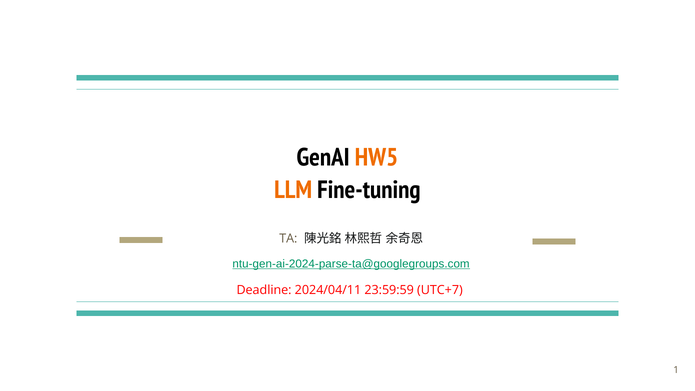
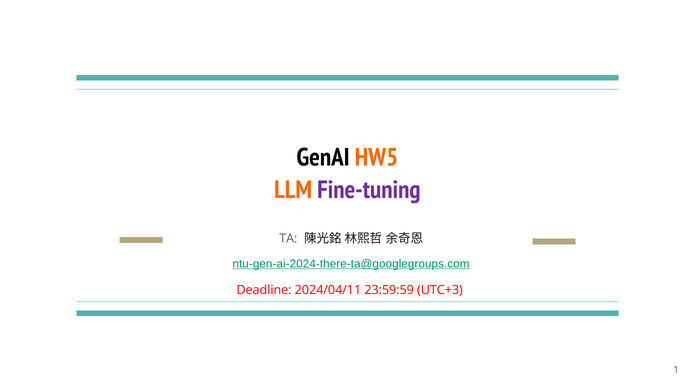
Fine-tuning colour: black -> purple
ntu-gen-ai-2024-parse-ta@googlegroups.com: ntu-gen-ai-2024-parse-ta@googlegroups.com -> ntu-gen-ai-2024-there-ta@googlegroups.com
UTC+7: UTC+7 -> UTC+3
